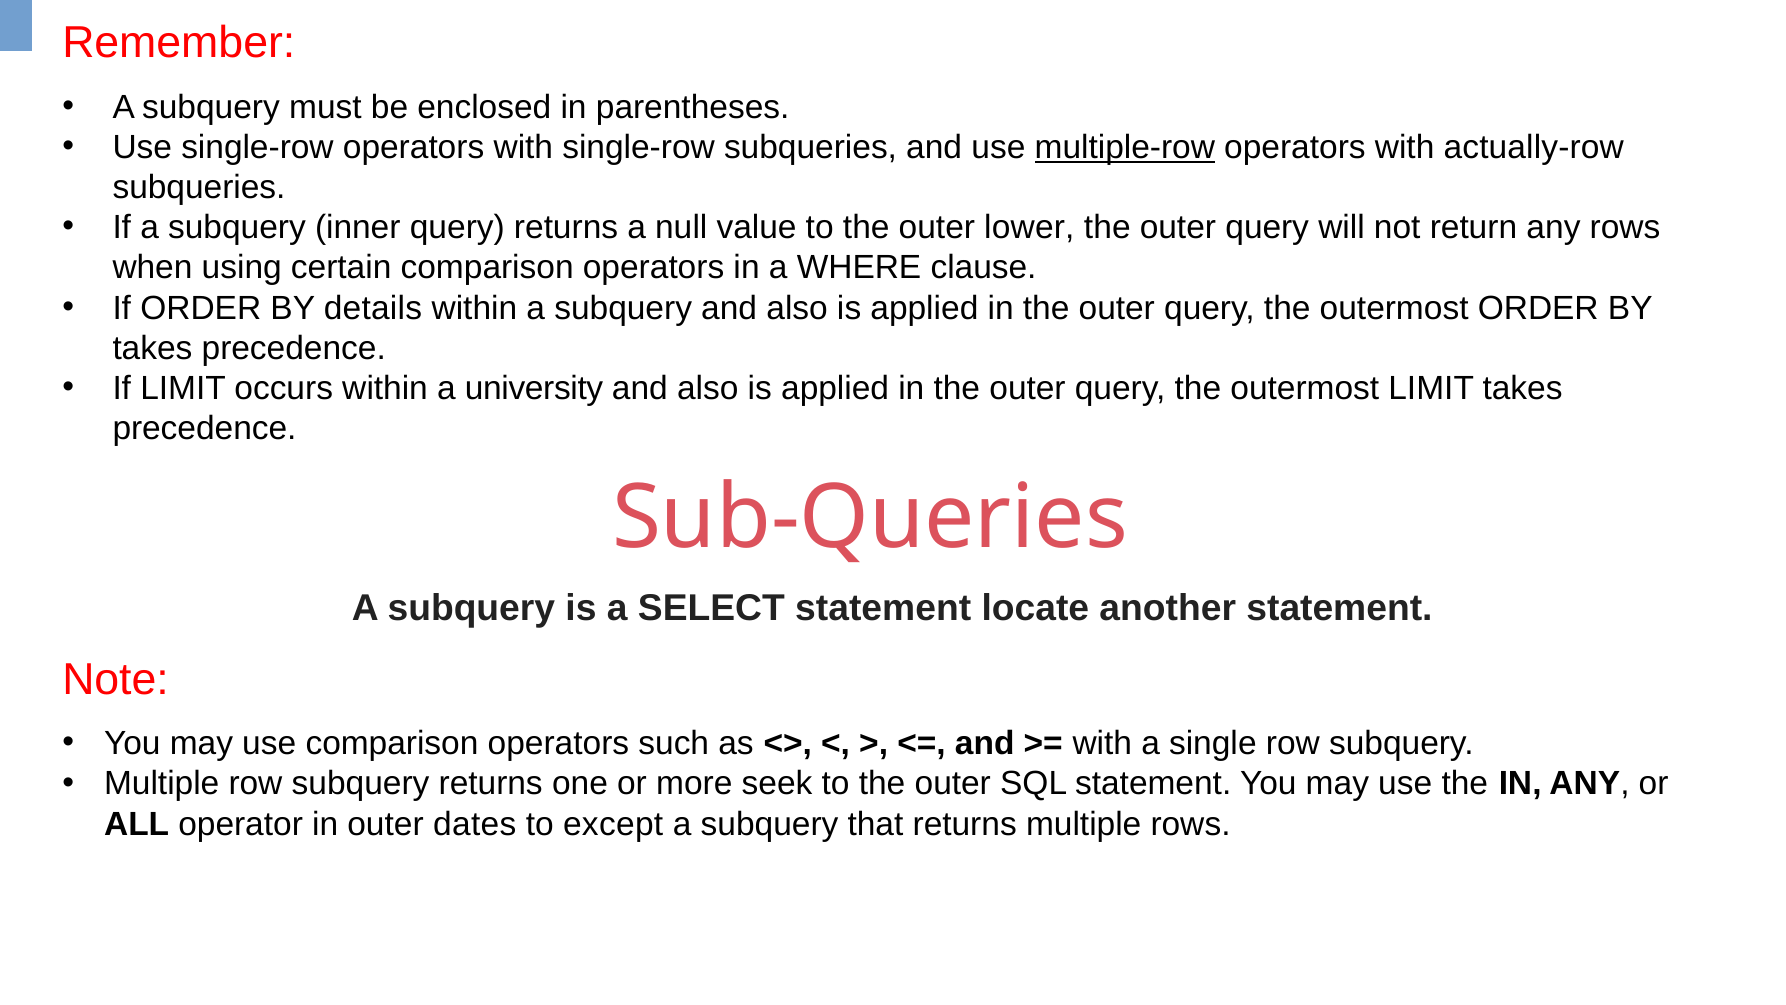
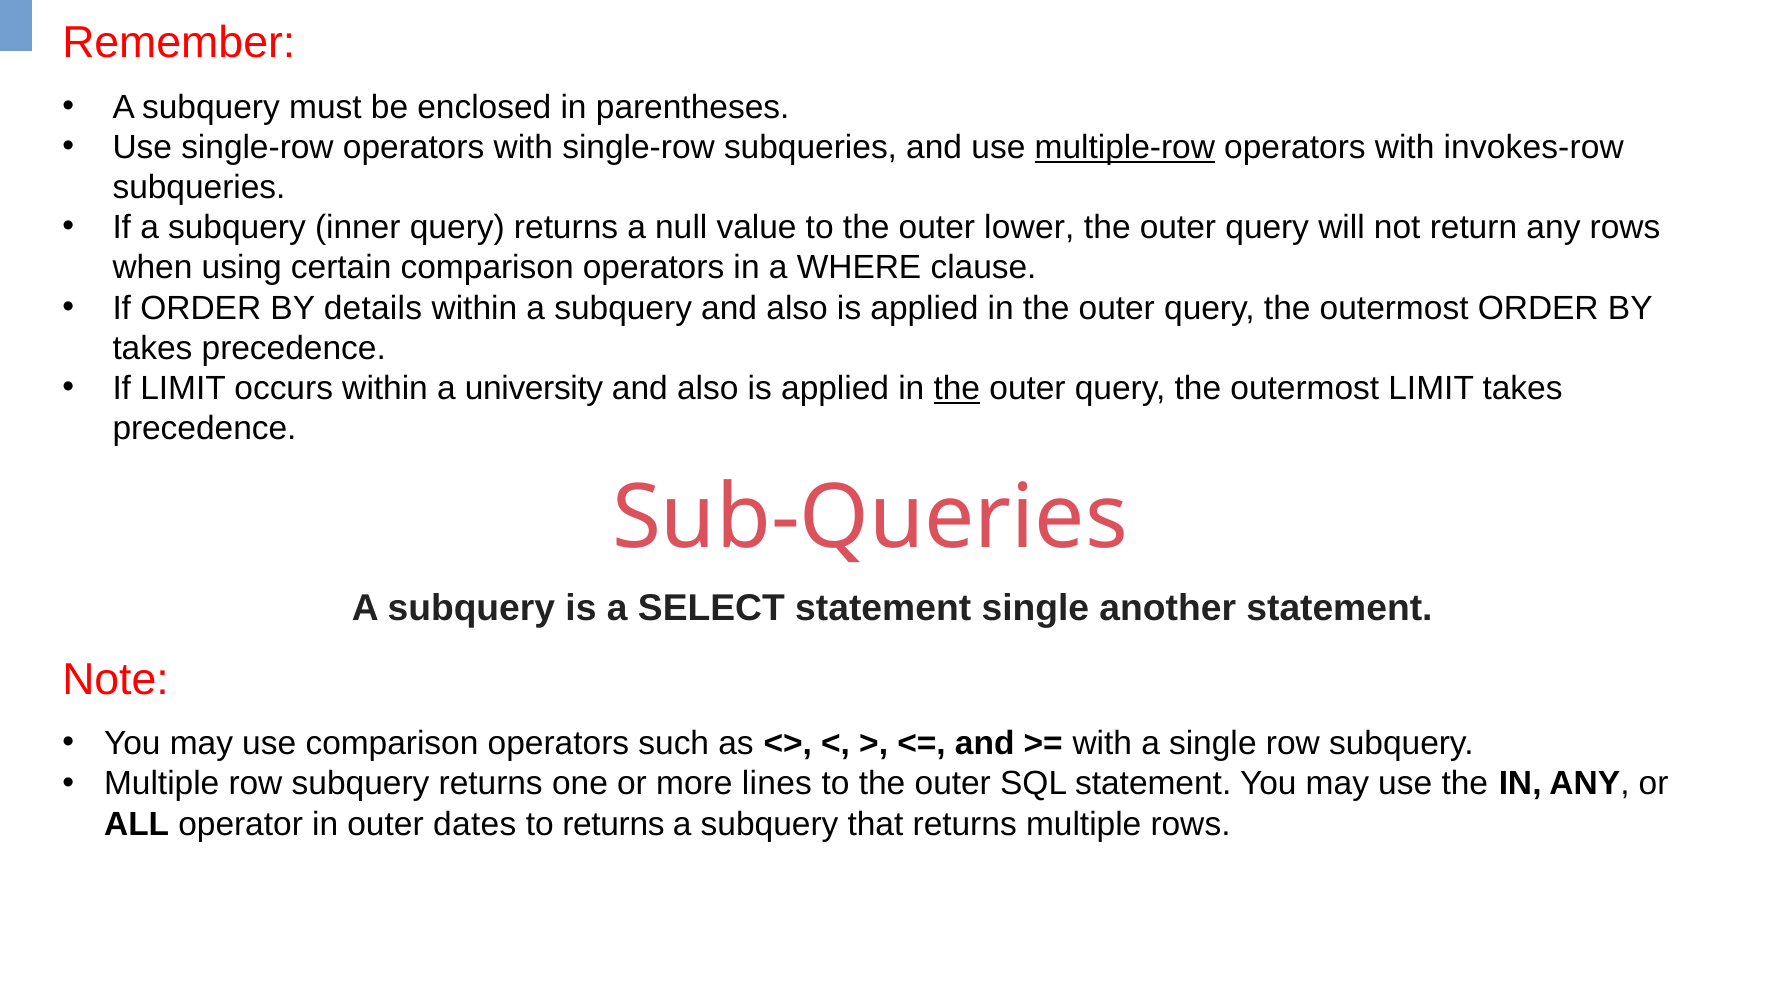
actually-row: actually-row -> invokes-row
the at (957, 388) underline: none -> present
statement locate: locate -> single
seek: seek -> lines
to except: except -> returns
